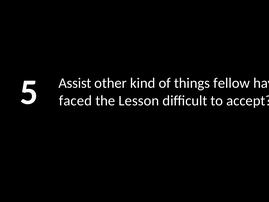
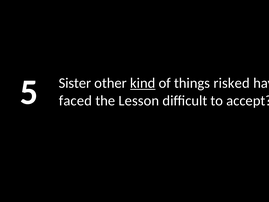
Assist: Assist -> Sister
kind underline: none -> present
fellow: fellow -> risked
